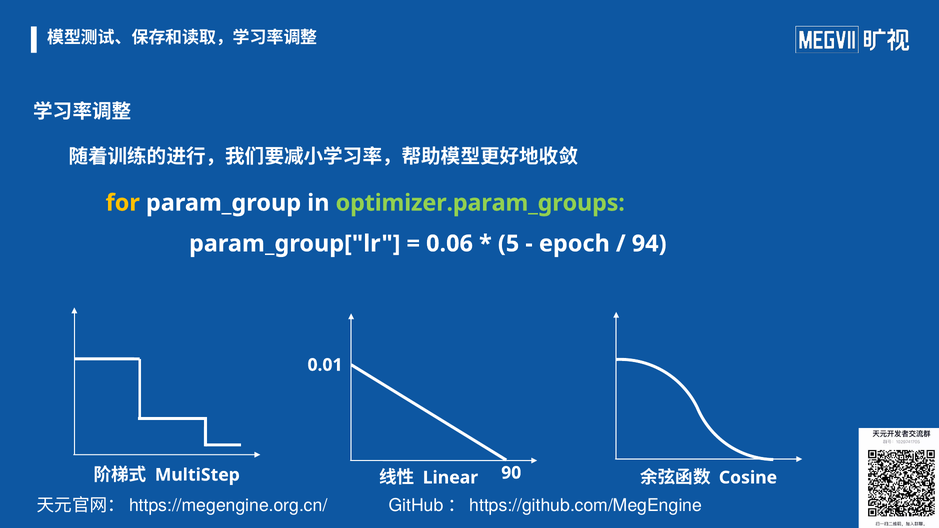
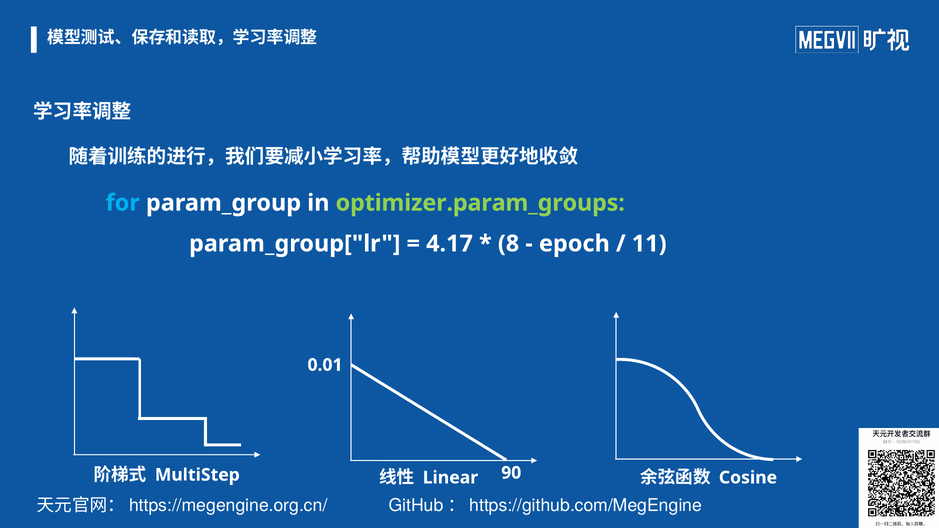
for colour: yellow -> light blue
0.06: 0.06 -> 4.17
5: 5 -> 8
94: 94 -> 11
